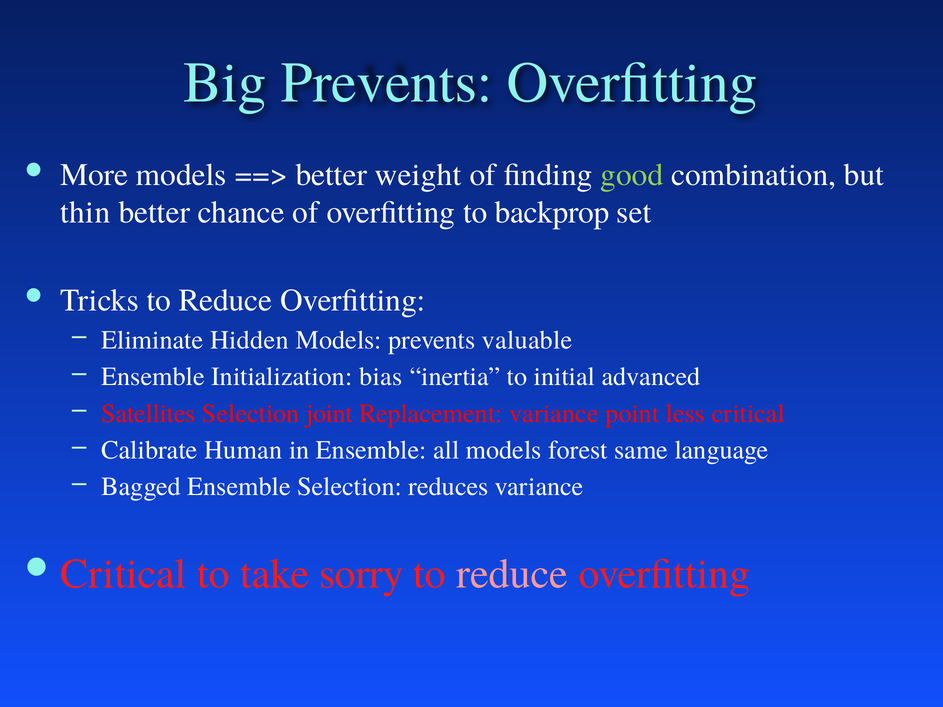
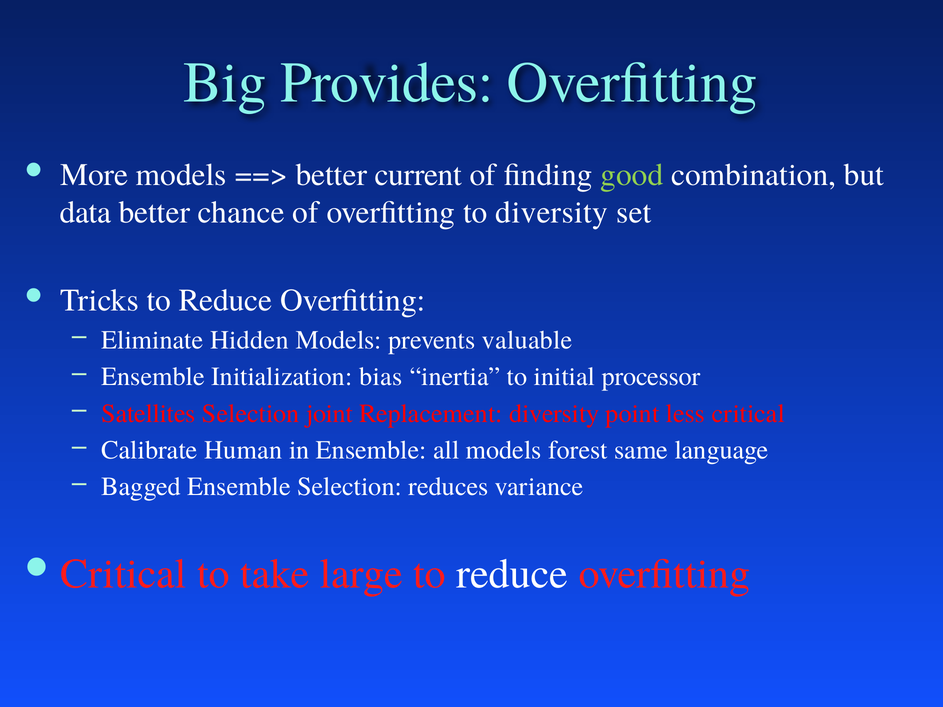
Big Prevents: Prevents -> Provides
weight: weight -> current
thin: thin -> data
to backprop: backprop -> diversity
advanced: advanced -> processor
Replacement variance: variance -> diversity
sorry: sorry -> large
reduce at (512, 574) colour: pink -> white
